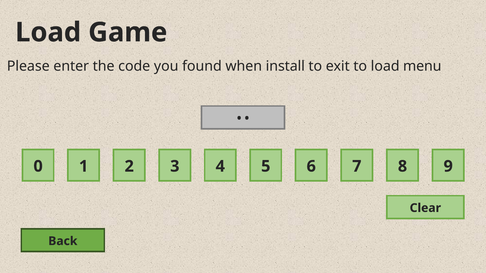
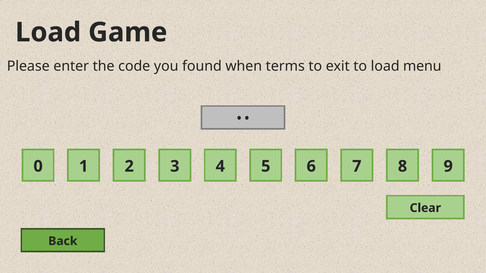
install: install -> terms
